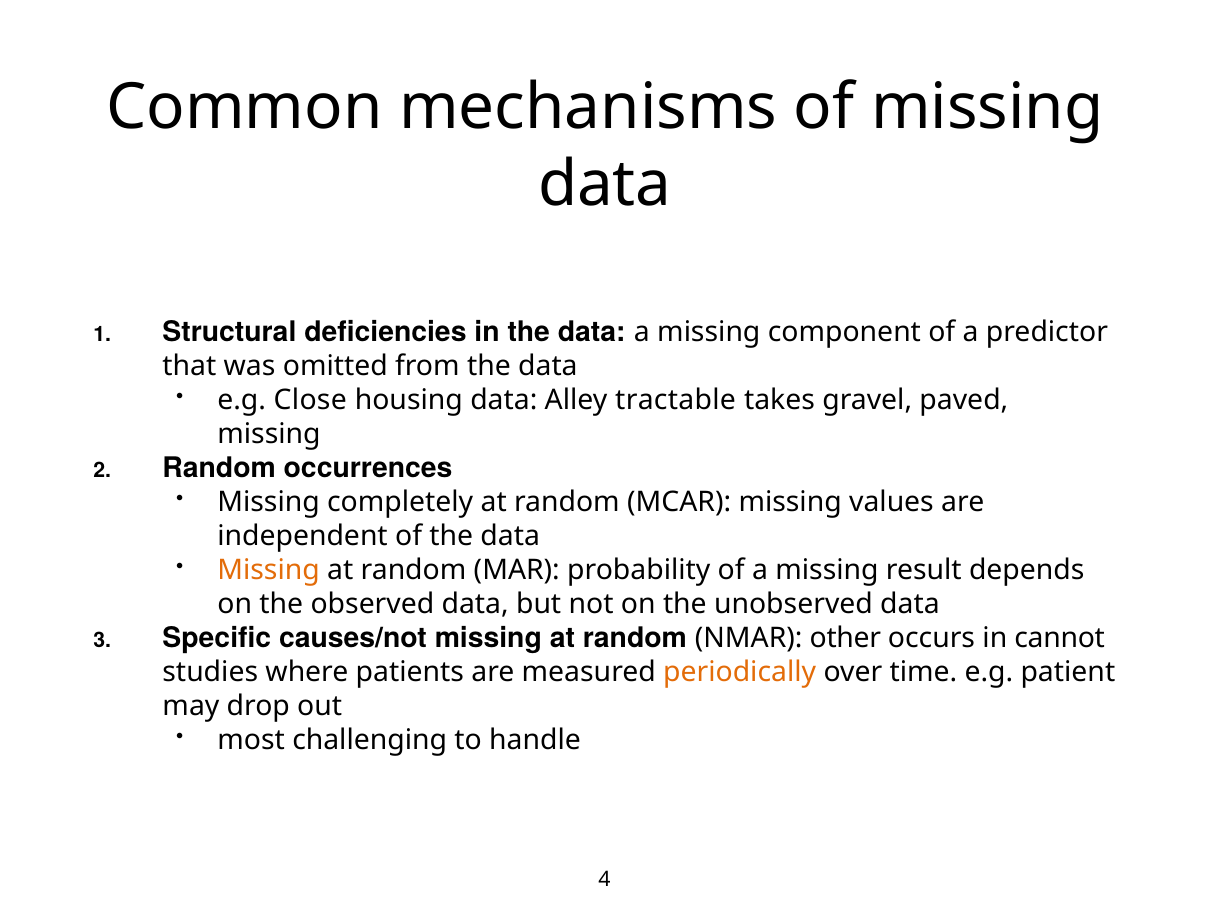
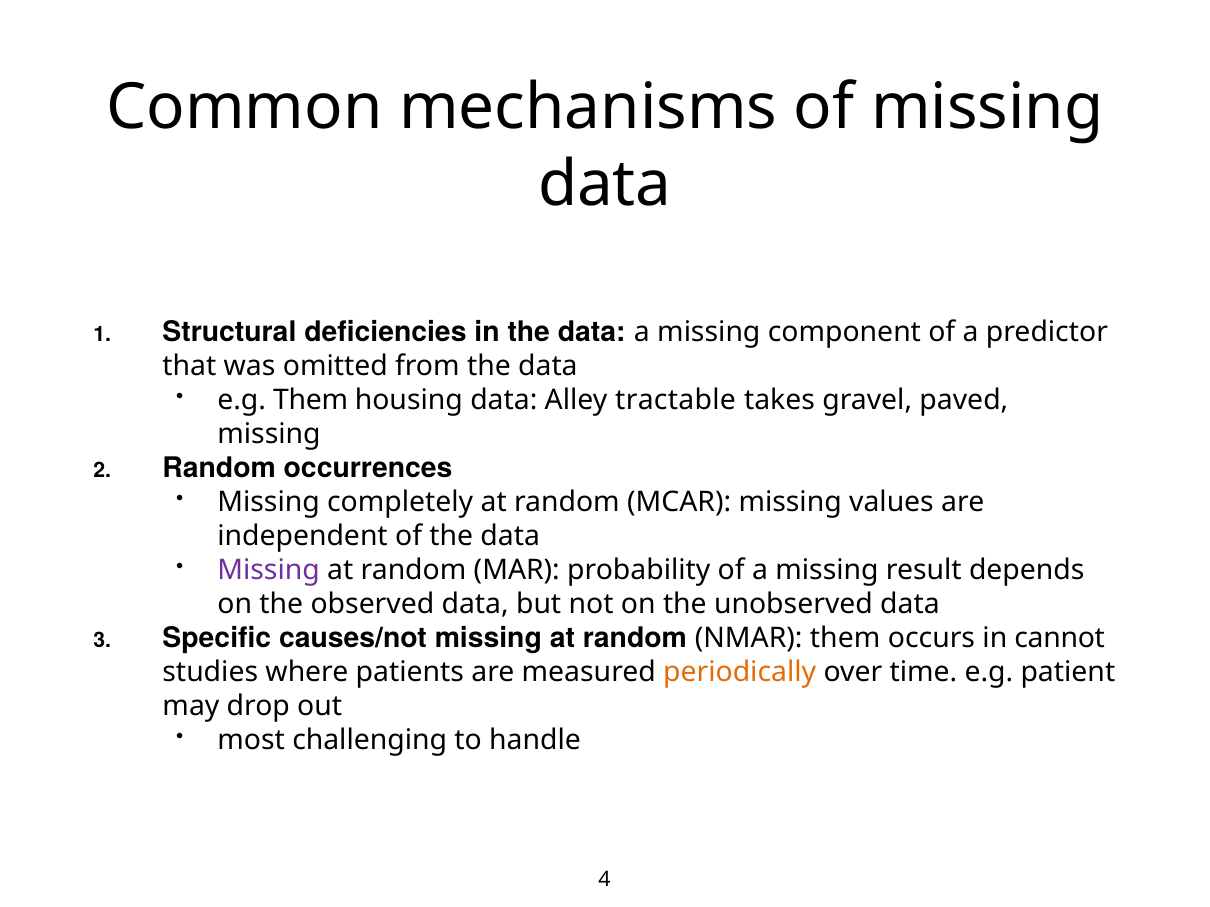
e.g Close: Close -> Them
Missing at (269, 571) colour: orange -> purple
NMAR other: other -> them
